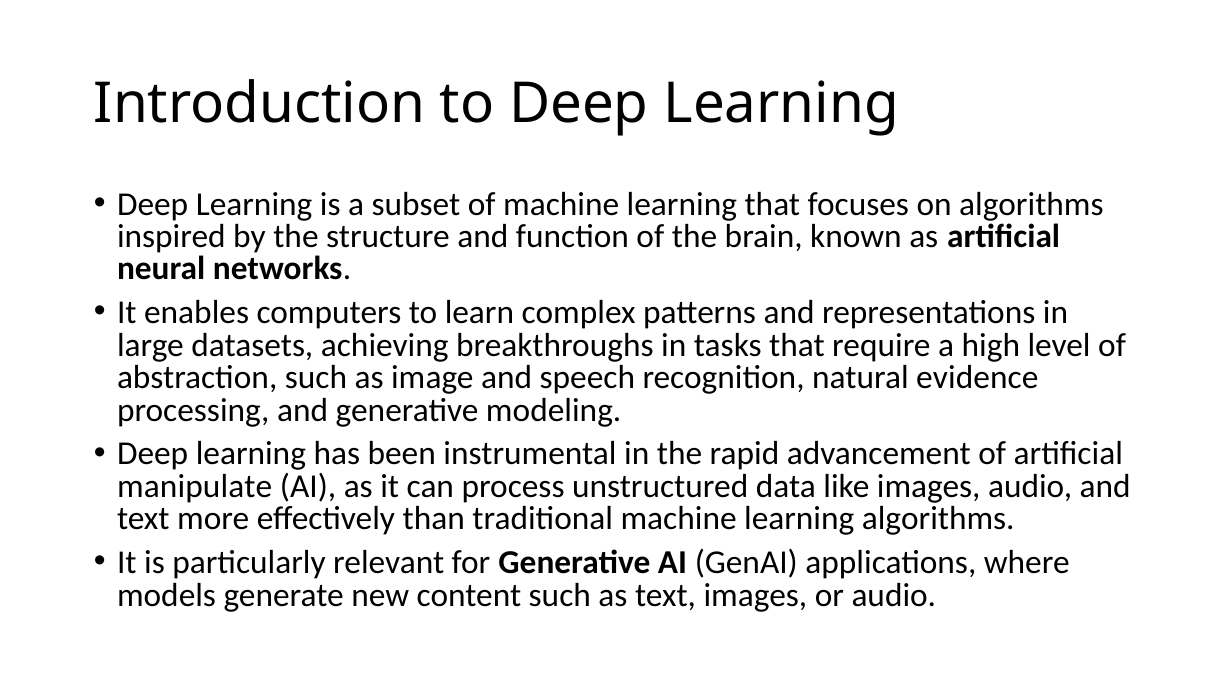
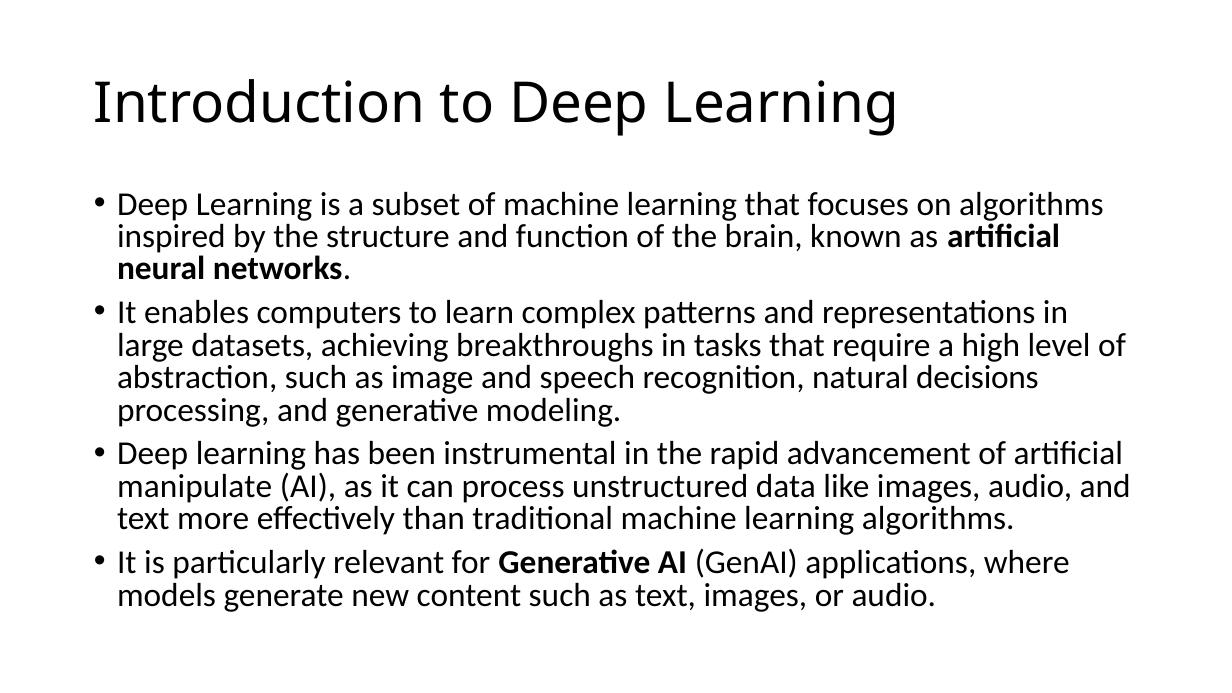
evidence: evidence -> decisions
